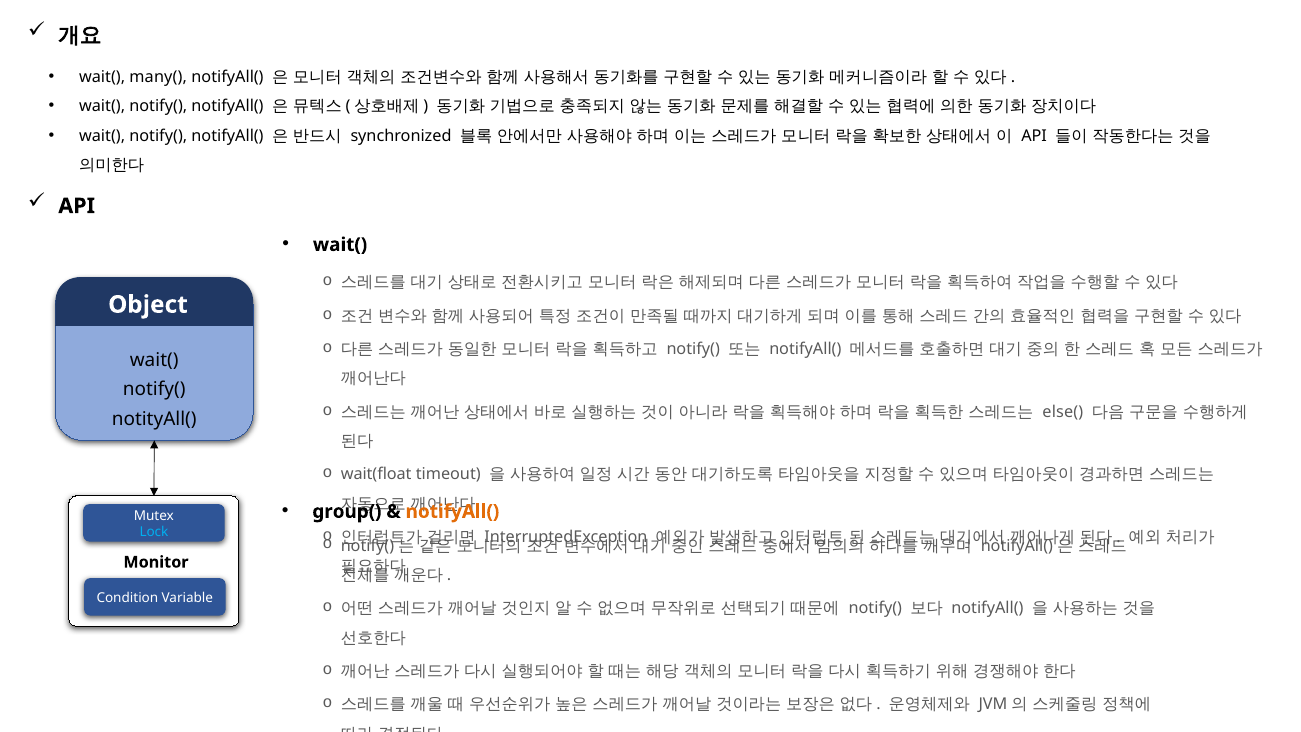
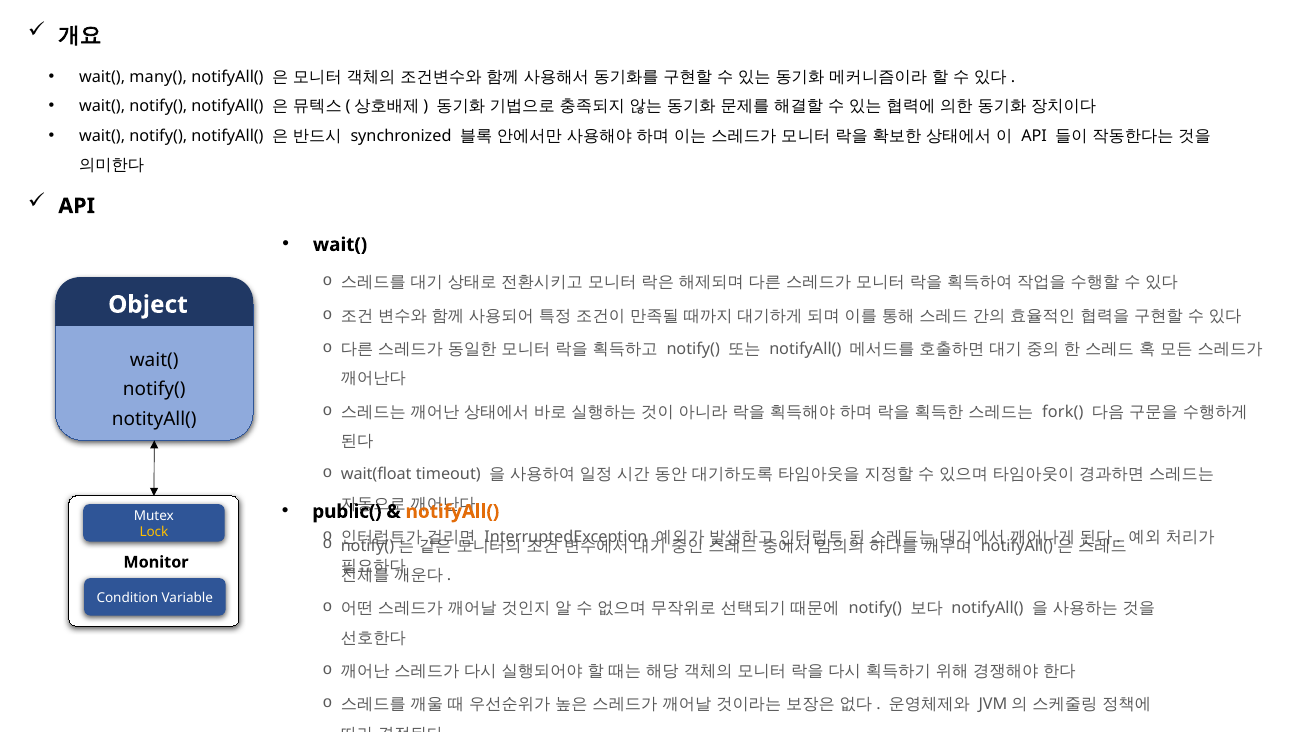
else(: else( -> fork(
group(: group( -> public(
Lock colour: light blue -> yellow
